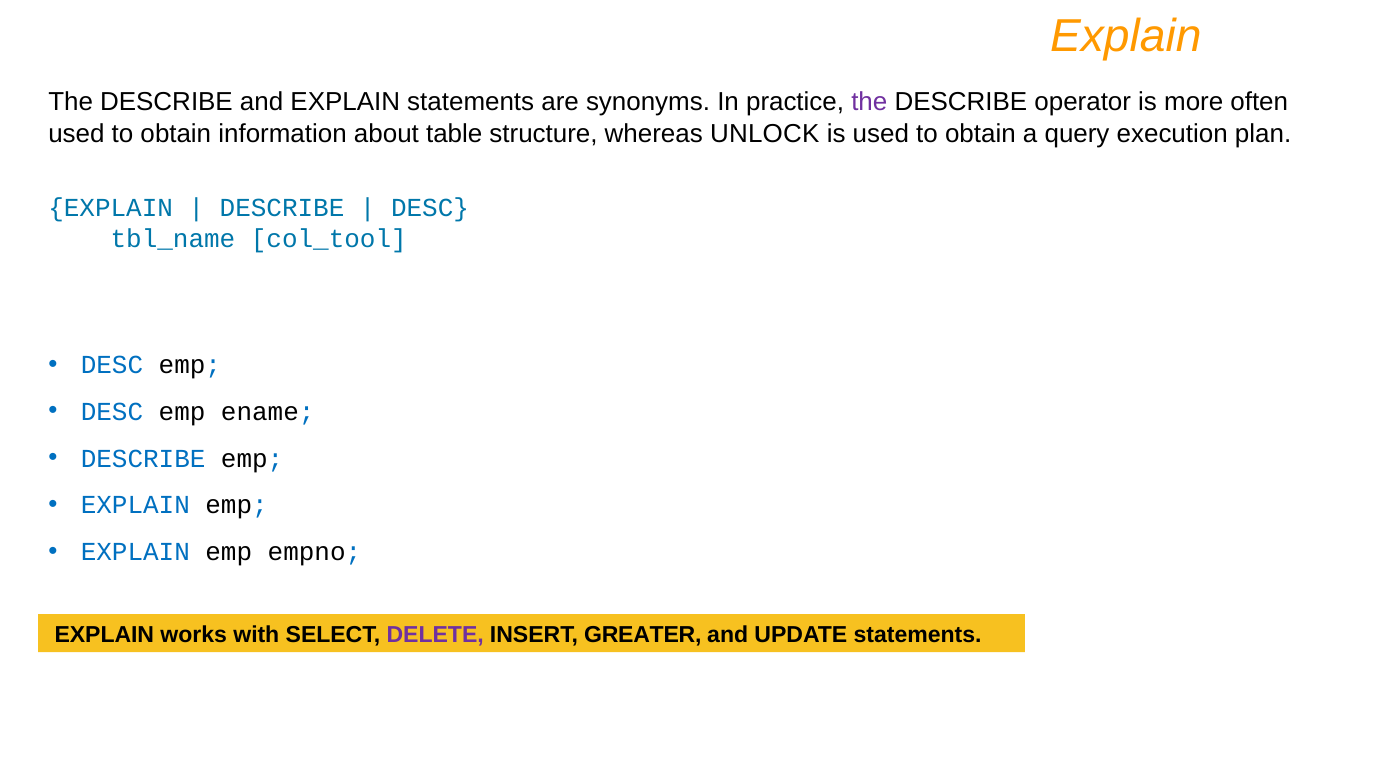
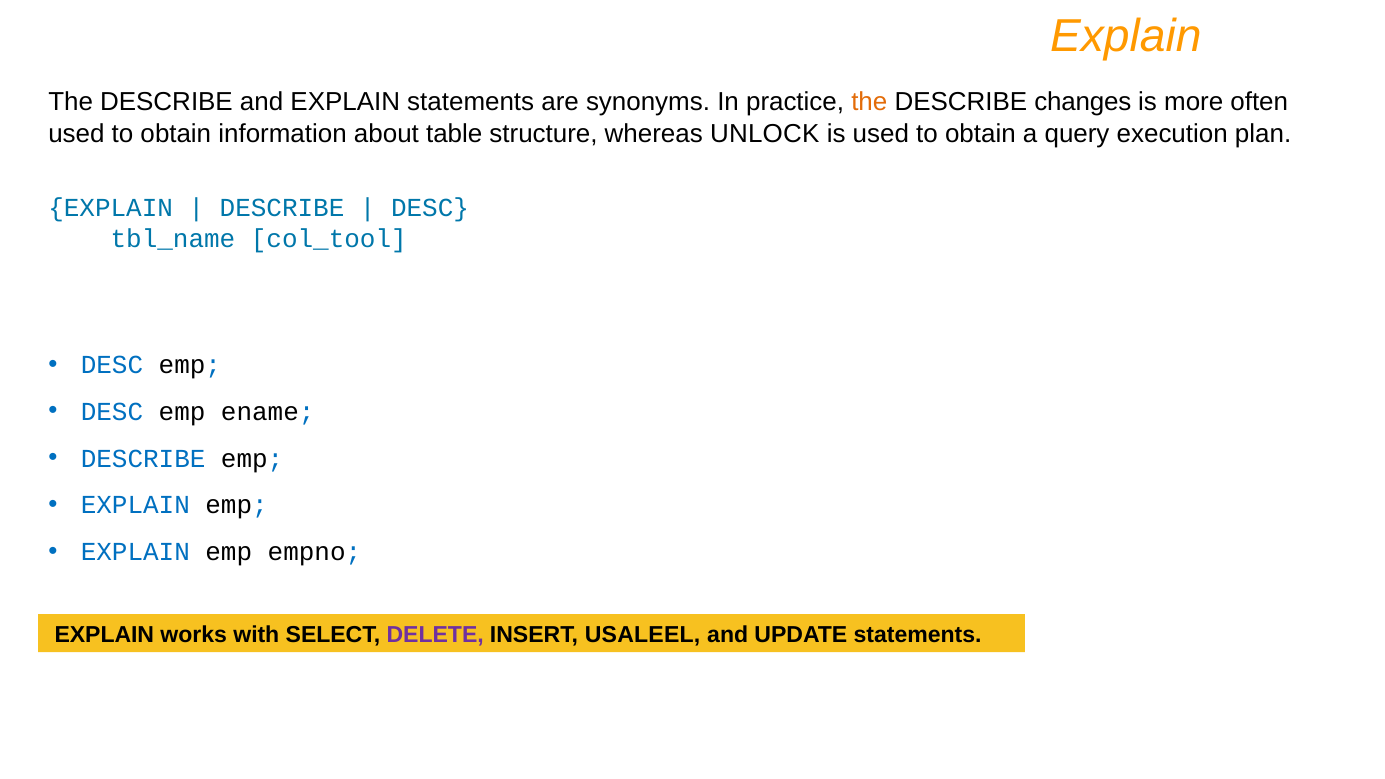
the at (869, 102) colour: purple -> orange
operator: operator -> changes
GREATER: GREATER -> USALEEL
